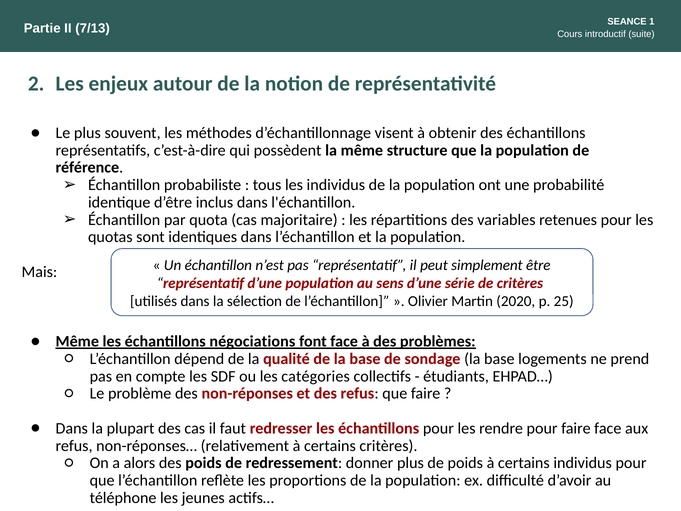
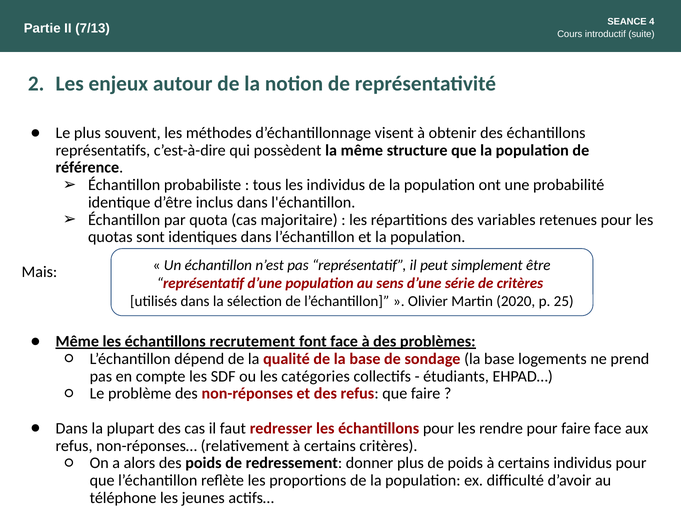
1: 1 -> 4
négociations: négociations -> recrutement
